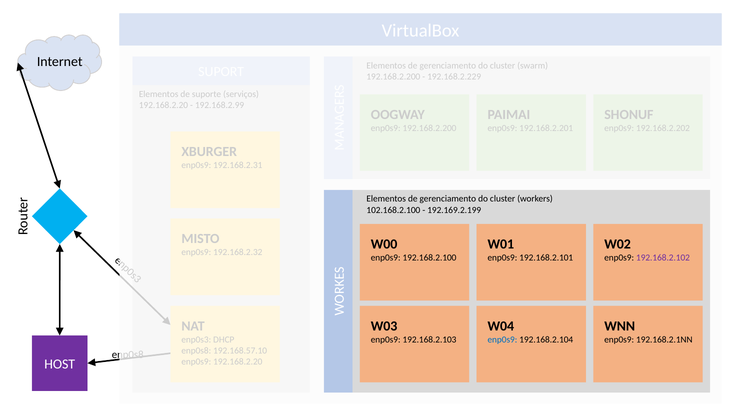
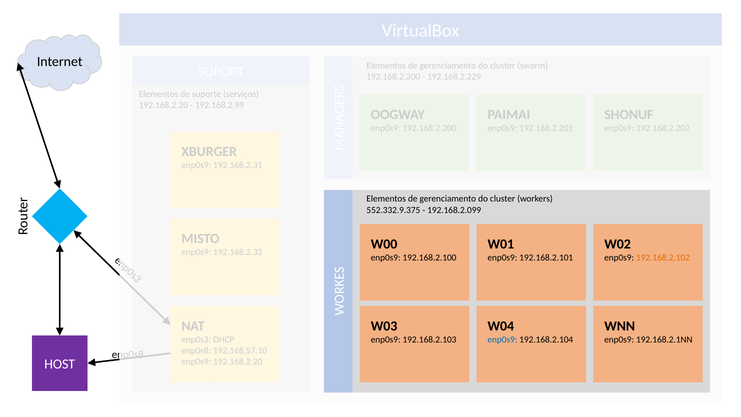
102.168.2.100: 102.168.2.100 -> 552.332.9.375
192.169.2.199: 192.169.2.199 -> 192.168.2.099
192.168.2.102 colour: purple -> orange
